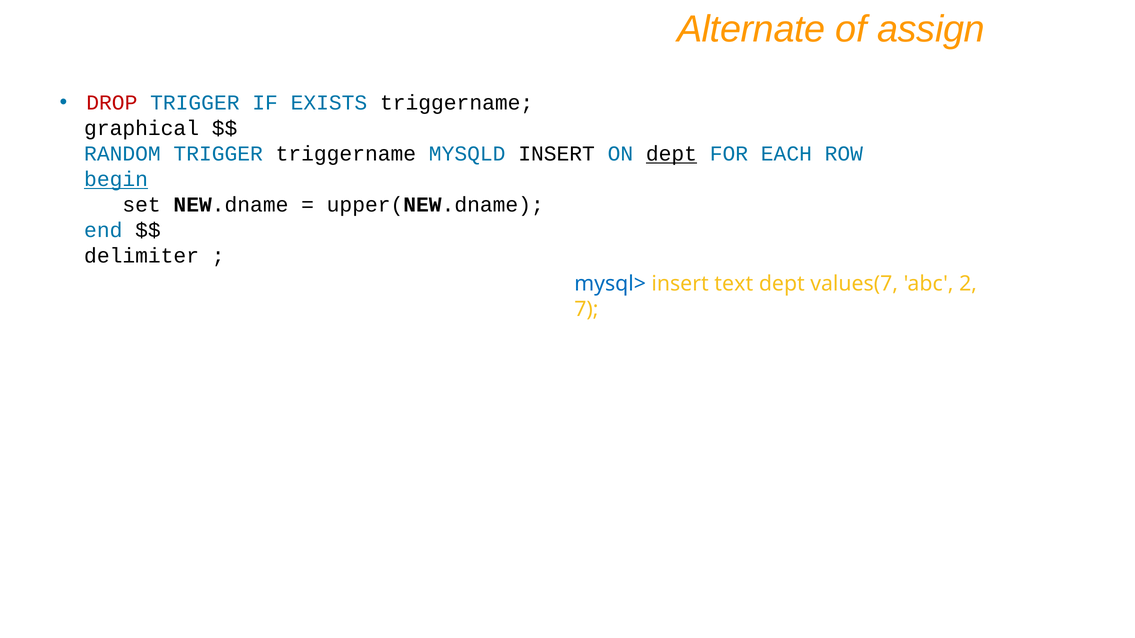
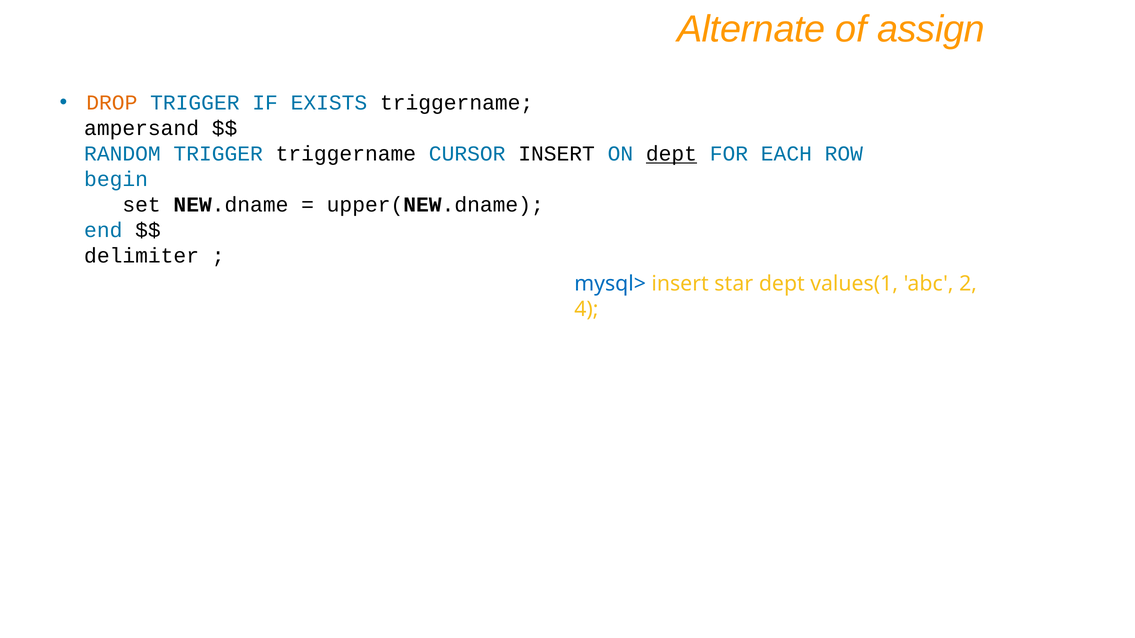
DROP colour: red -> orange
graphical: graphical -> ampersand
MYSQLD: MYSQLD -> CURSOR
begin underline: present -> none
text: text -> star
values(7: values(7 -> values(1
7: 7 -> 4
